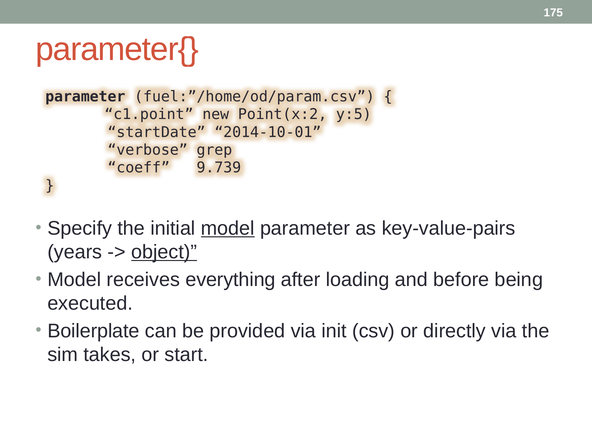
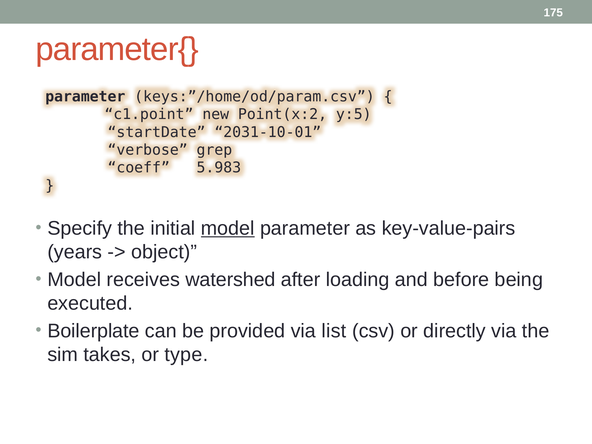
fuel:”/home/od/param.csv: fuel:”/home/od/param.csv -> keys:”/home/od/param.csv
2014-10-01: 2014-10-01 -> 2031-10-01
9.739: 9.739 -> 5.983
object underline: present -> none
everything: everything -> watershed
init: init -> list
start: start -> type
